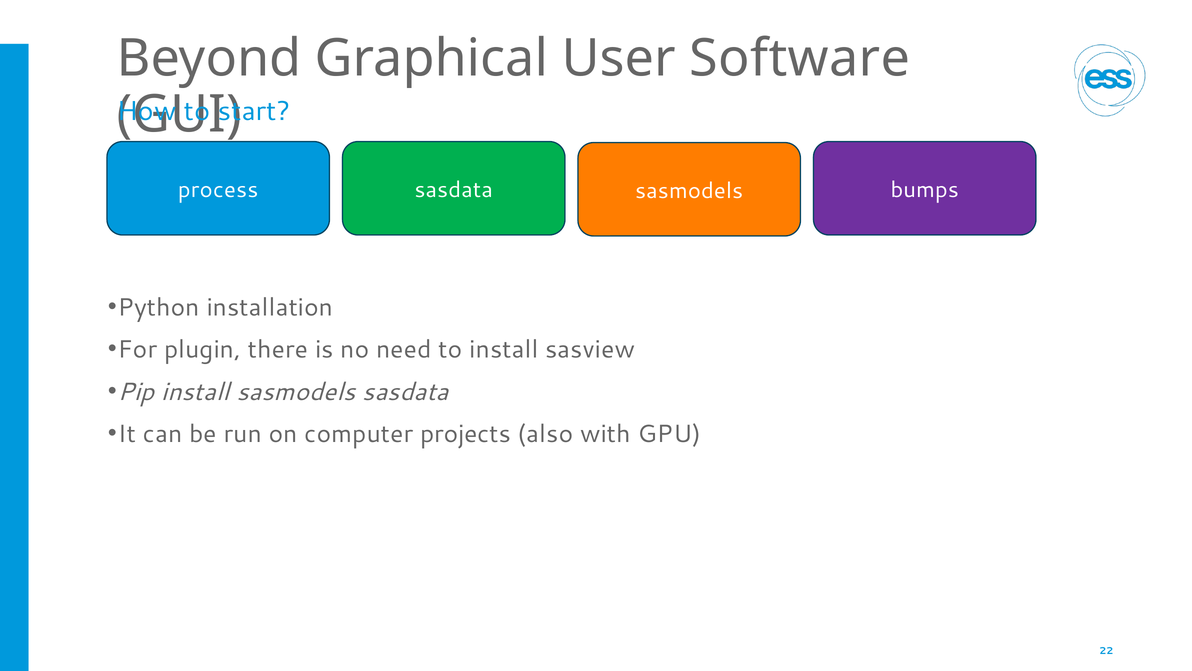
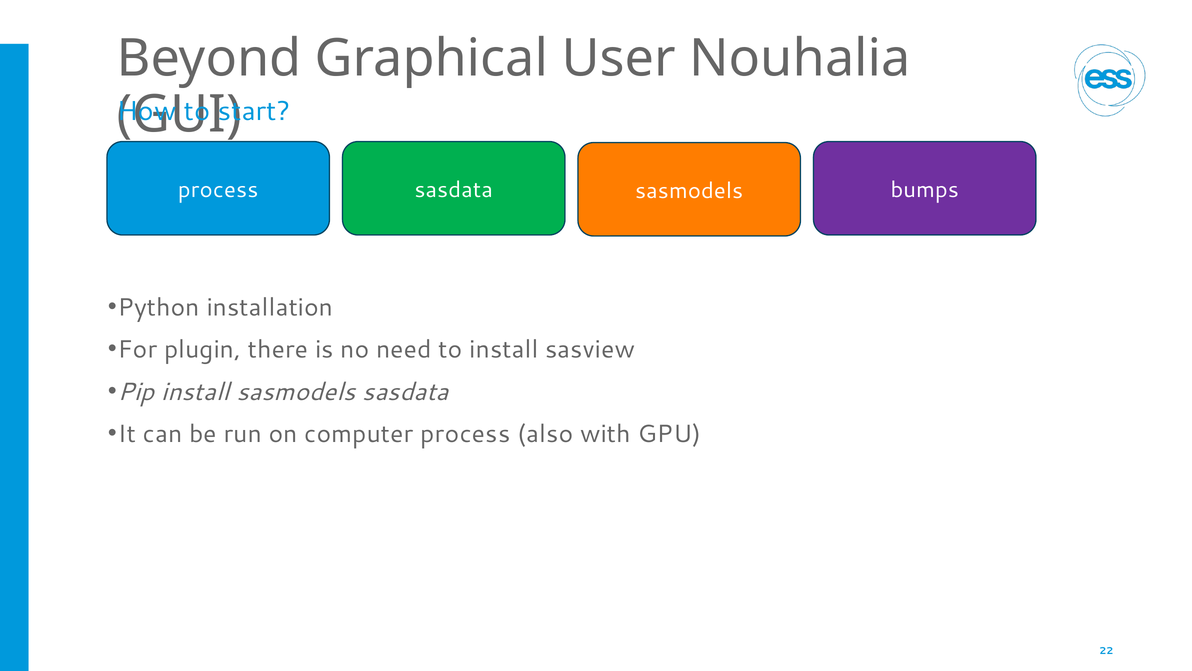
Software: Software -> Nouhalia
computer projects: projects -> process
